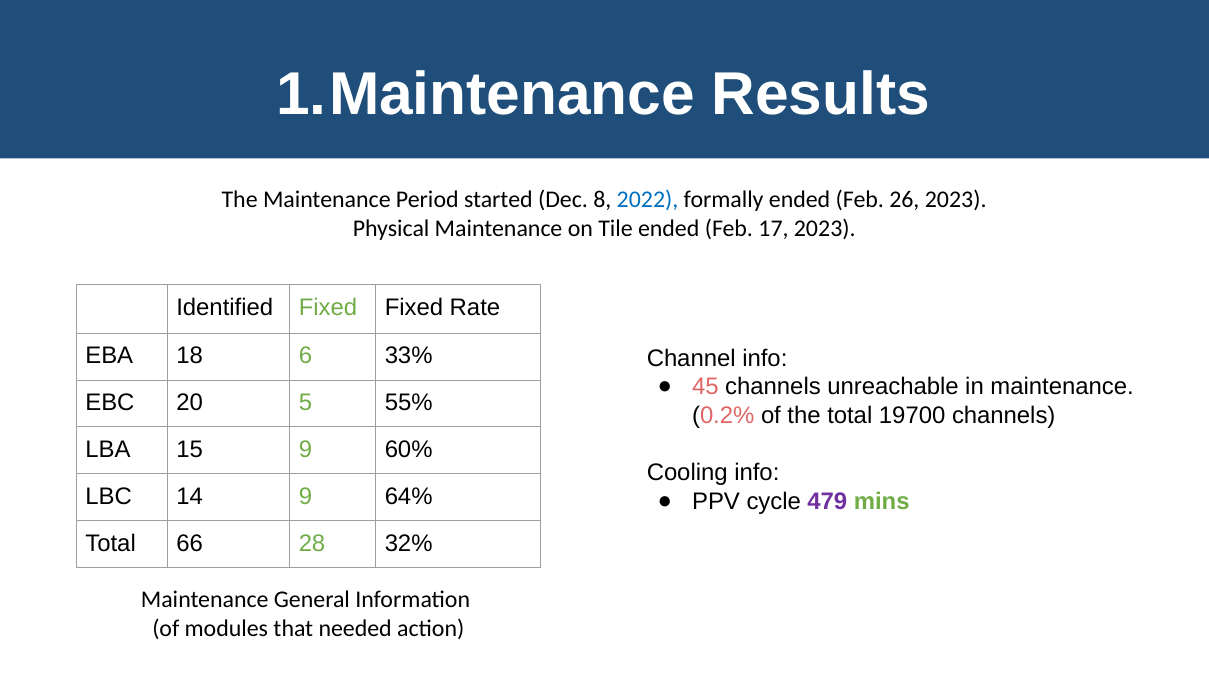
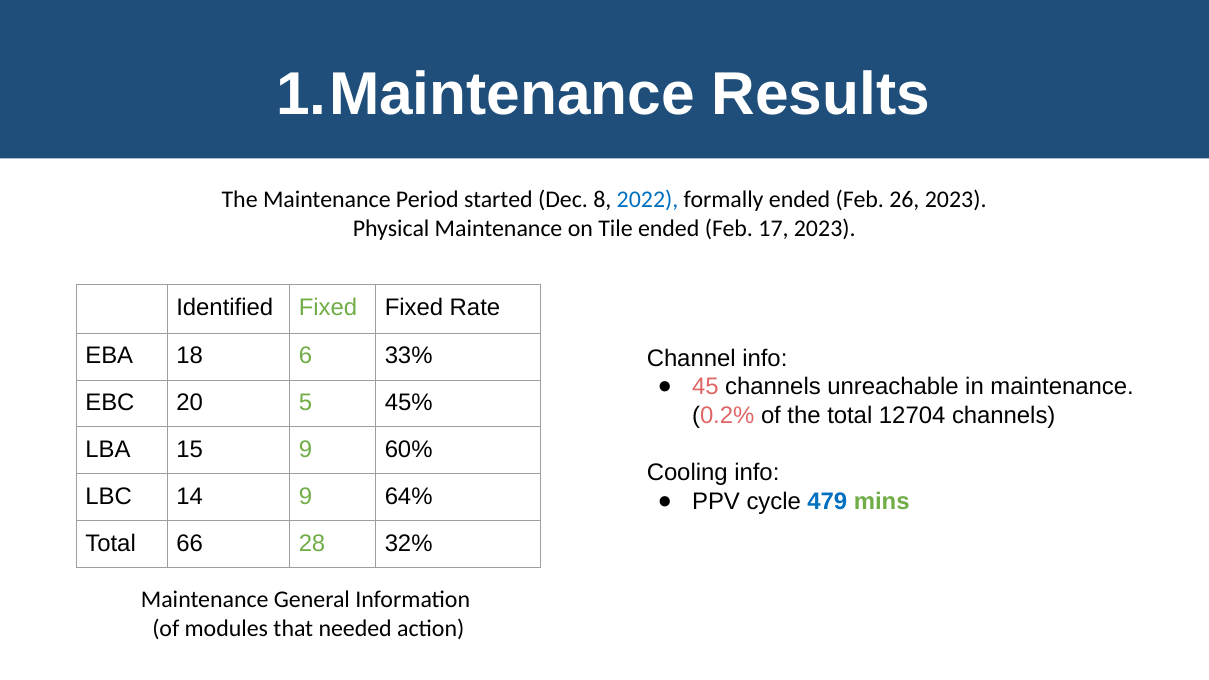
55%: 55% -> 45%
19700: 19700 -> 12704
479 colour: purple -> blue
